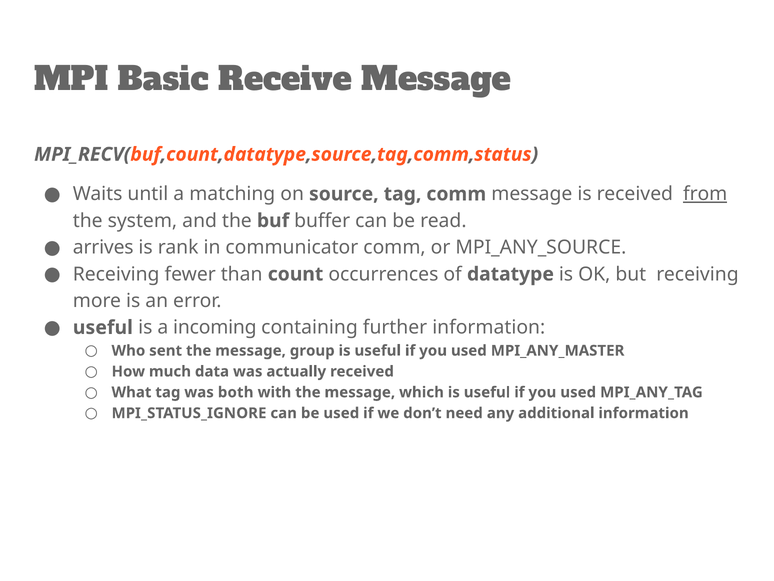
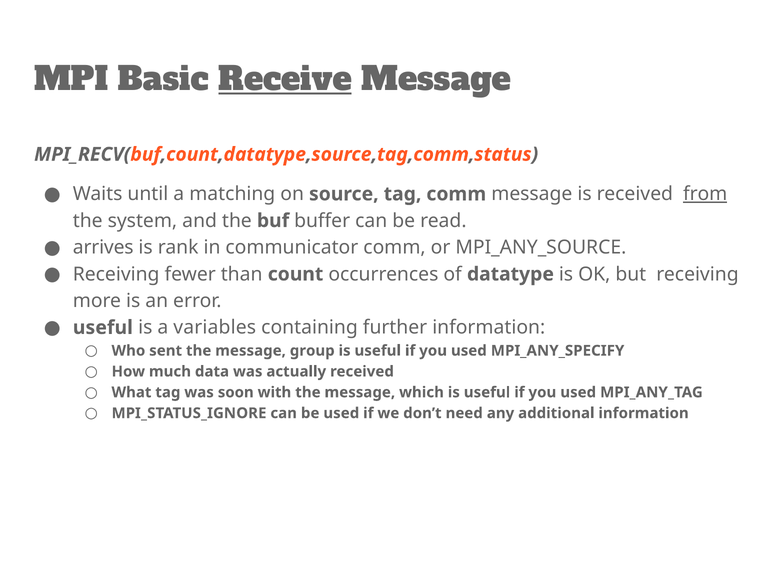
Receive underline: none -> present
incoming: incoming -> variables
MPI_ANY_MASTER: MPI_ANY_MASTER -> MPI_ANY_SPECIFY
both: both -> soon
